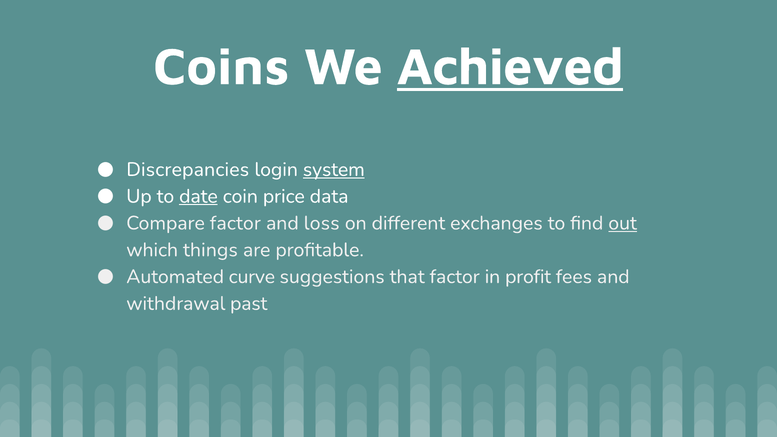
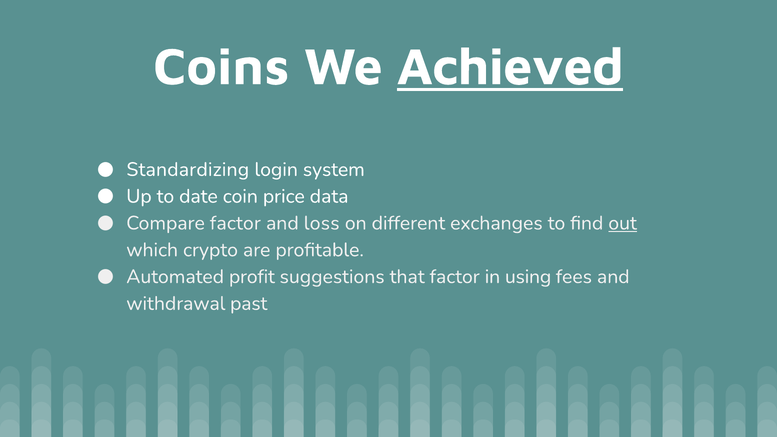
Discrepancies: Discrepancies -> Standardizing
system underline: present -> none
date underline: present -> none
things: things -> crypto
curve: curve -> profit
profit: profit -> using
